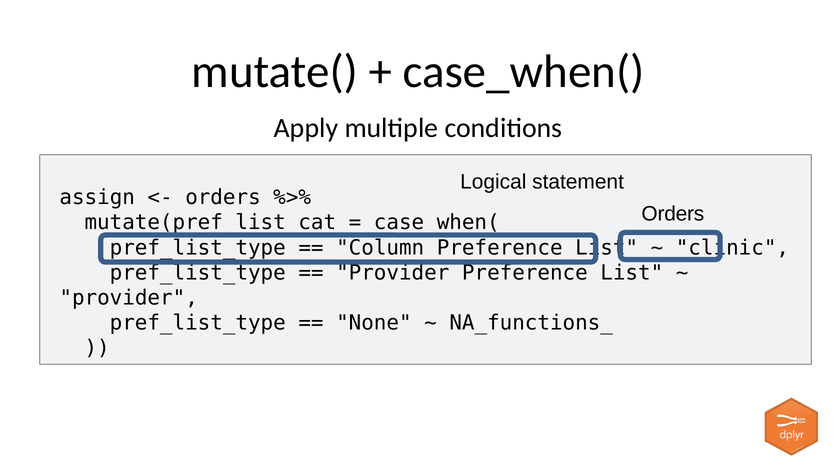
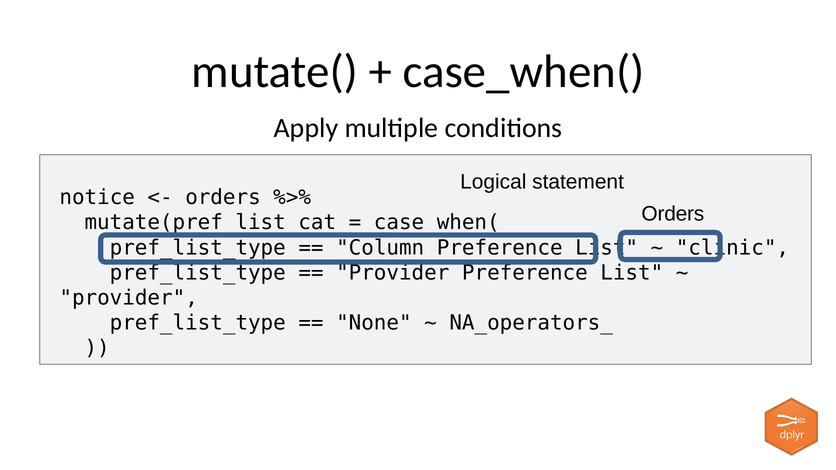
assign: assign -> notice
NA_functions_: NA_functions_ -> NA_operators_
